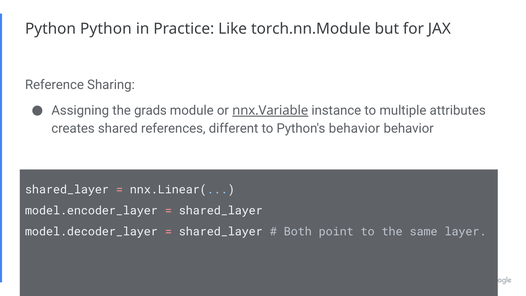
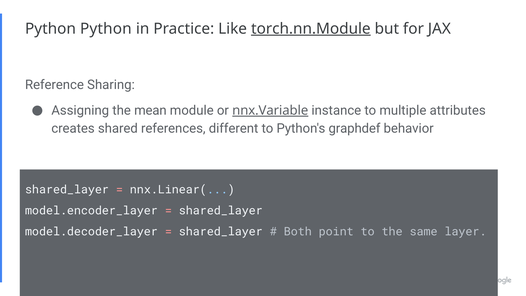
torch.nn.Module underline: none -> present
grads: grads -> mean
Python's behavior: behavior -> graphdef
